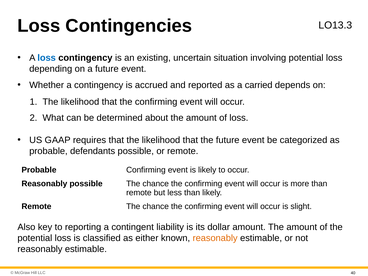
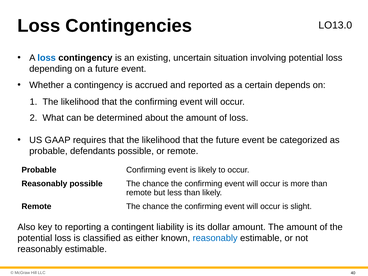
O13.3: O13.3 -> O13.0
carried: carried -> certain
reasonably at (215, 238) colour: orange -> blue
